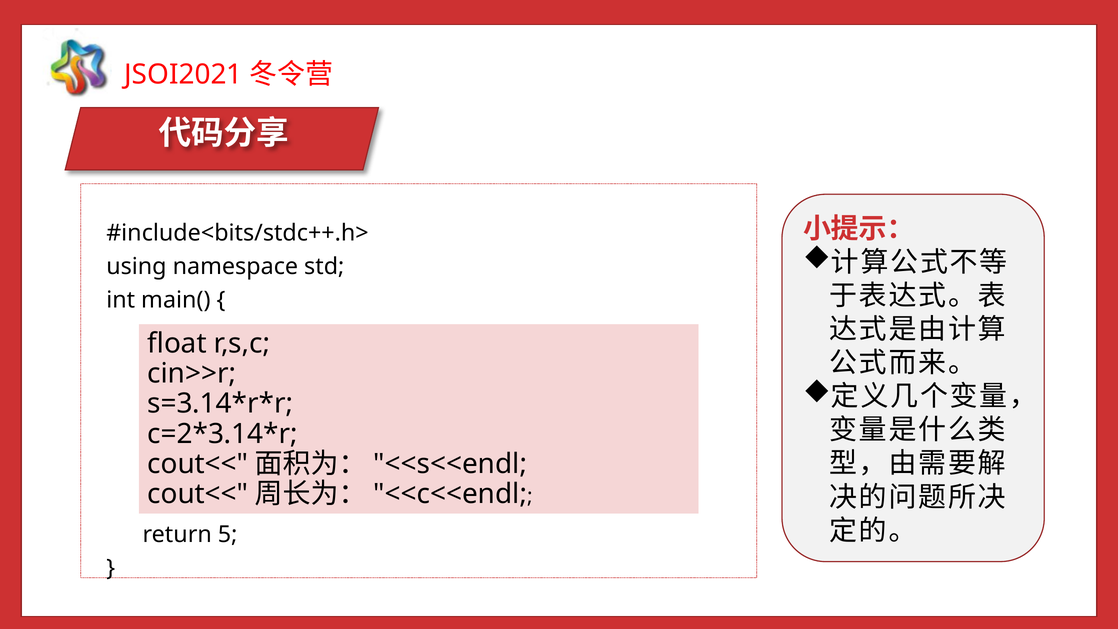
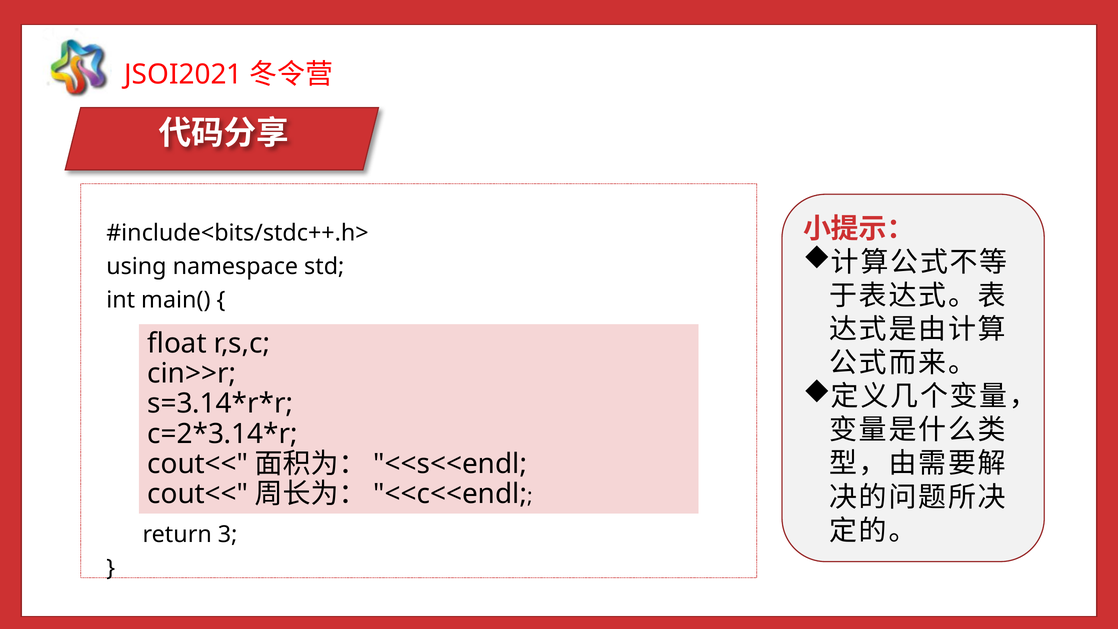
5: 5 -> 3
